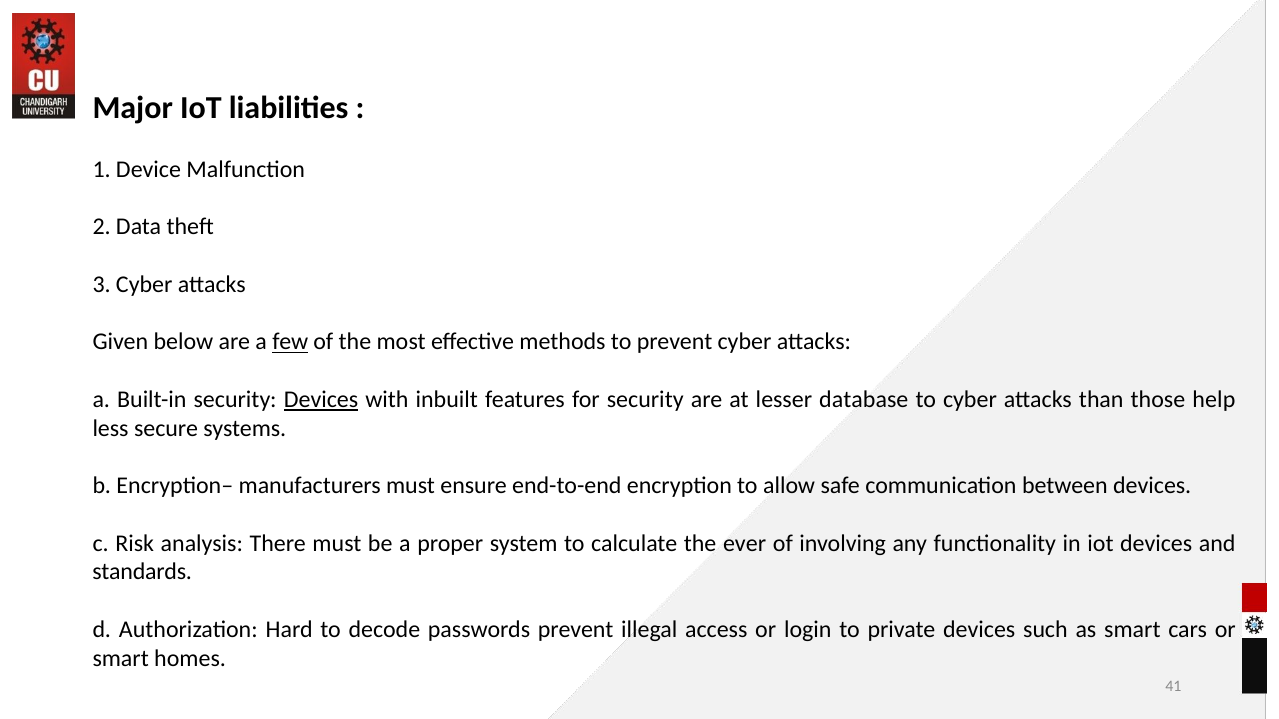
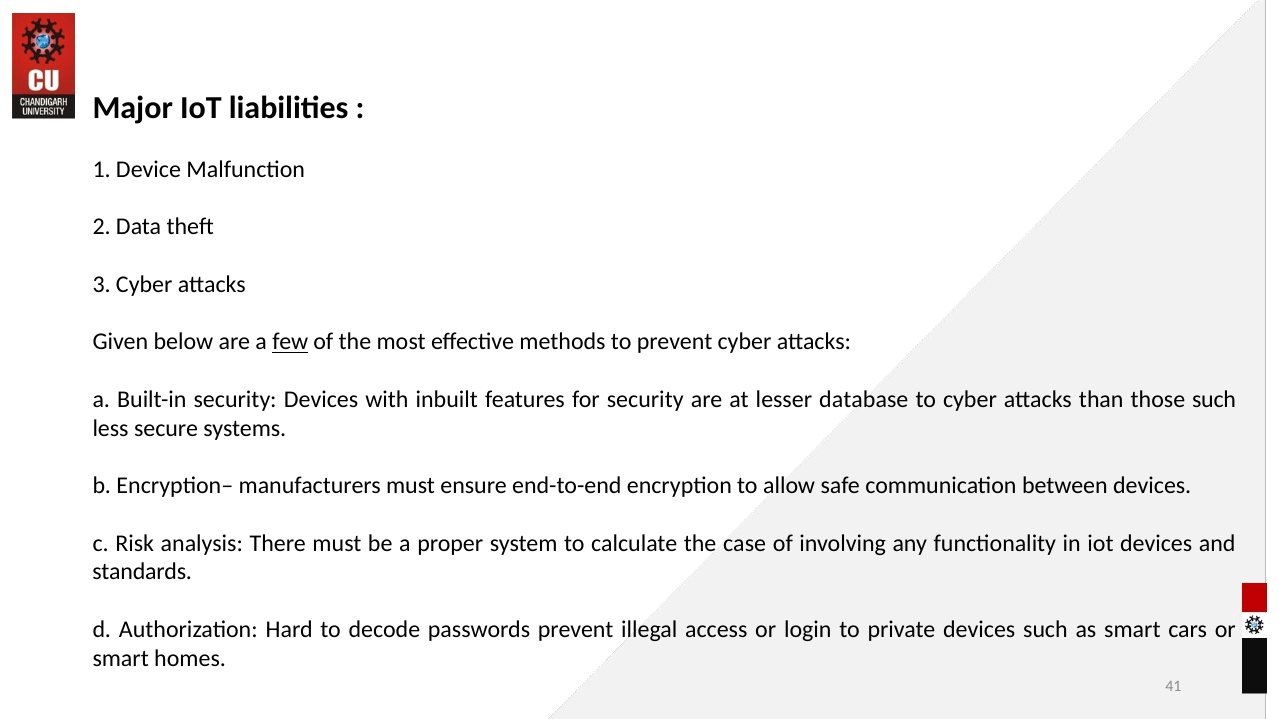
Devices at (321, 400) underline: present -> none
those help: help -> such
ever: ever -> case
